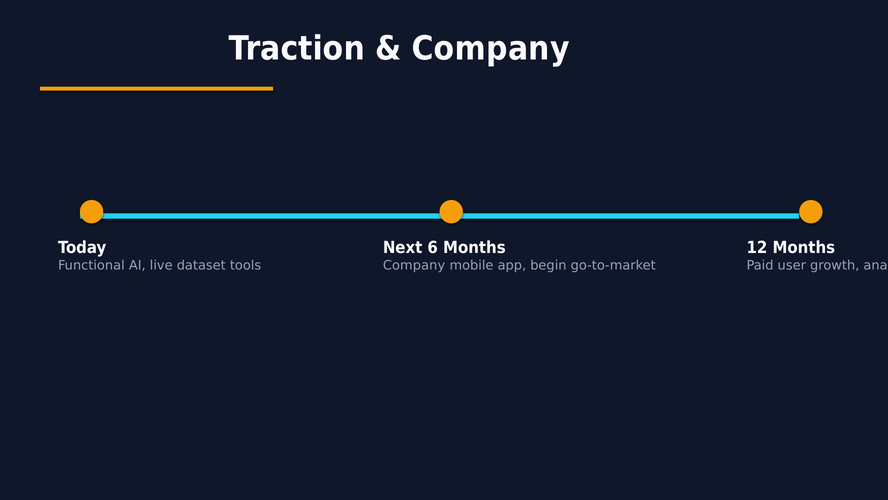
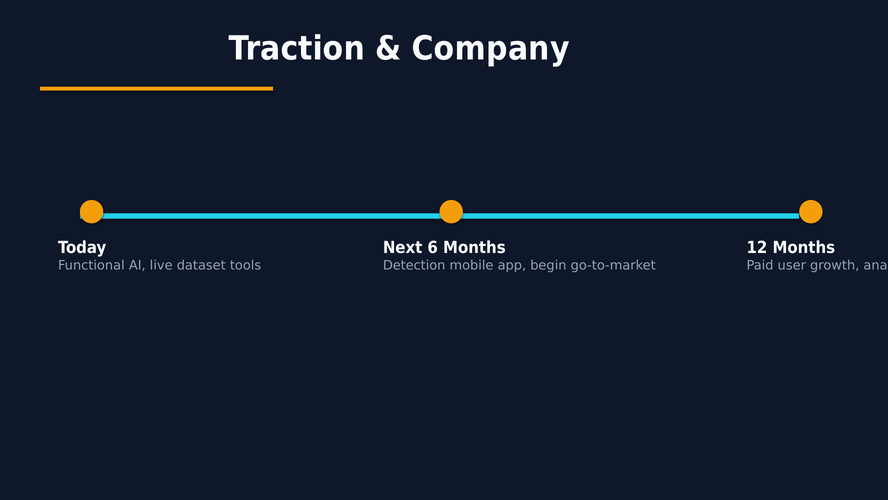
Company at (414, 265): Company -> Detection
